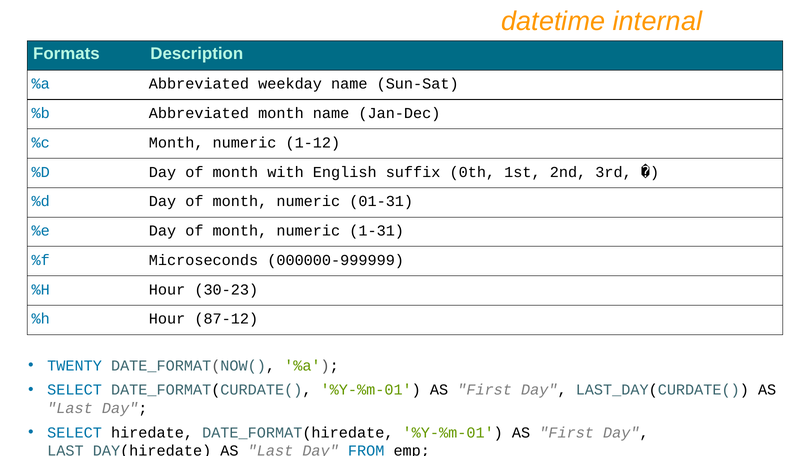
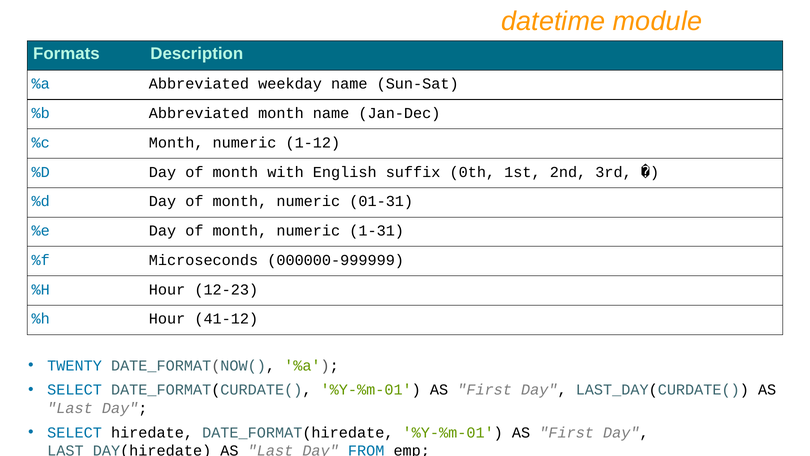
internal: internal -> module
30-23: 30-23 -> 12-23
87-12: 87-12 -> 41-12
